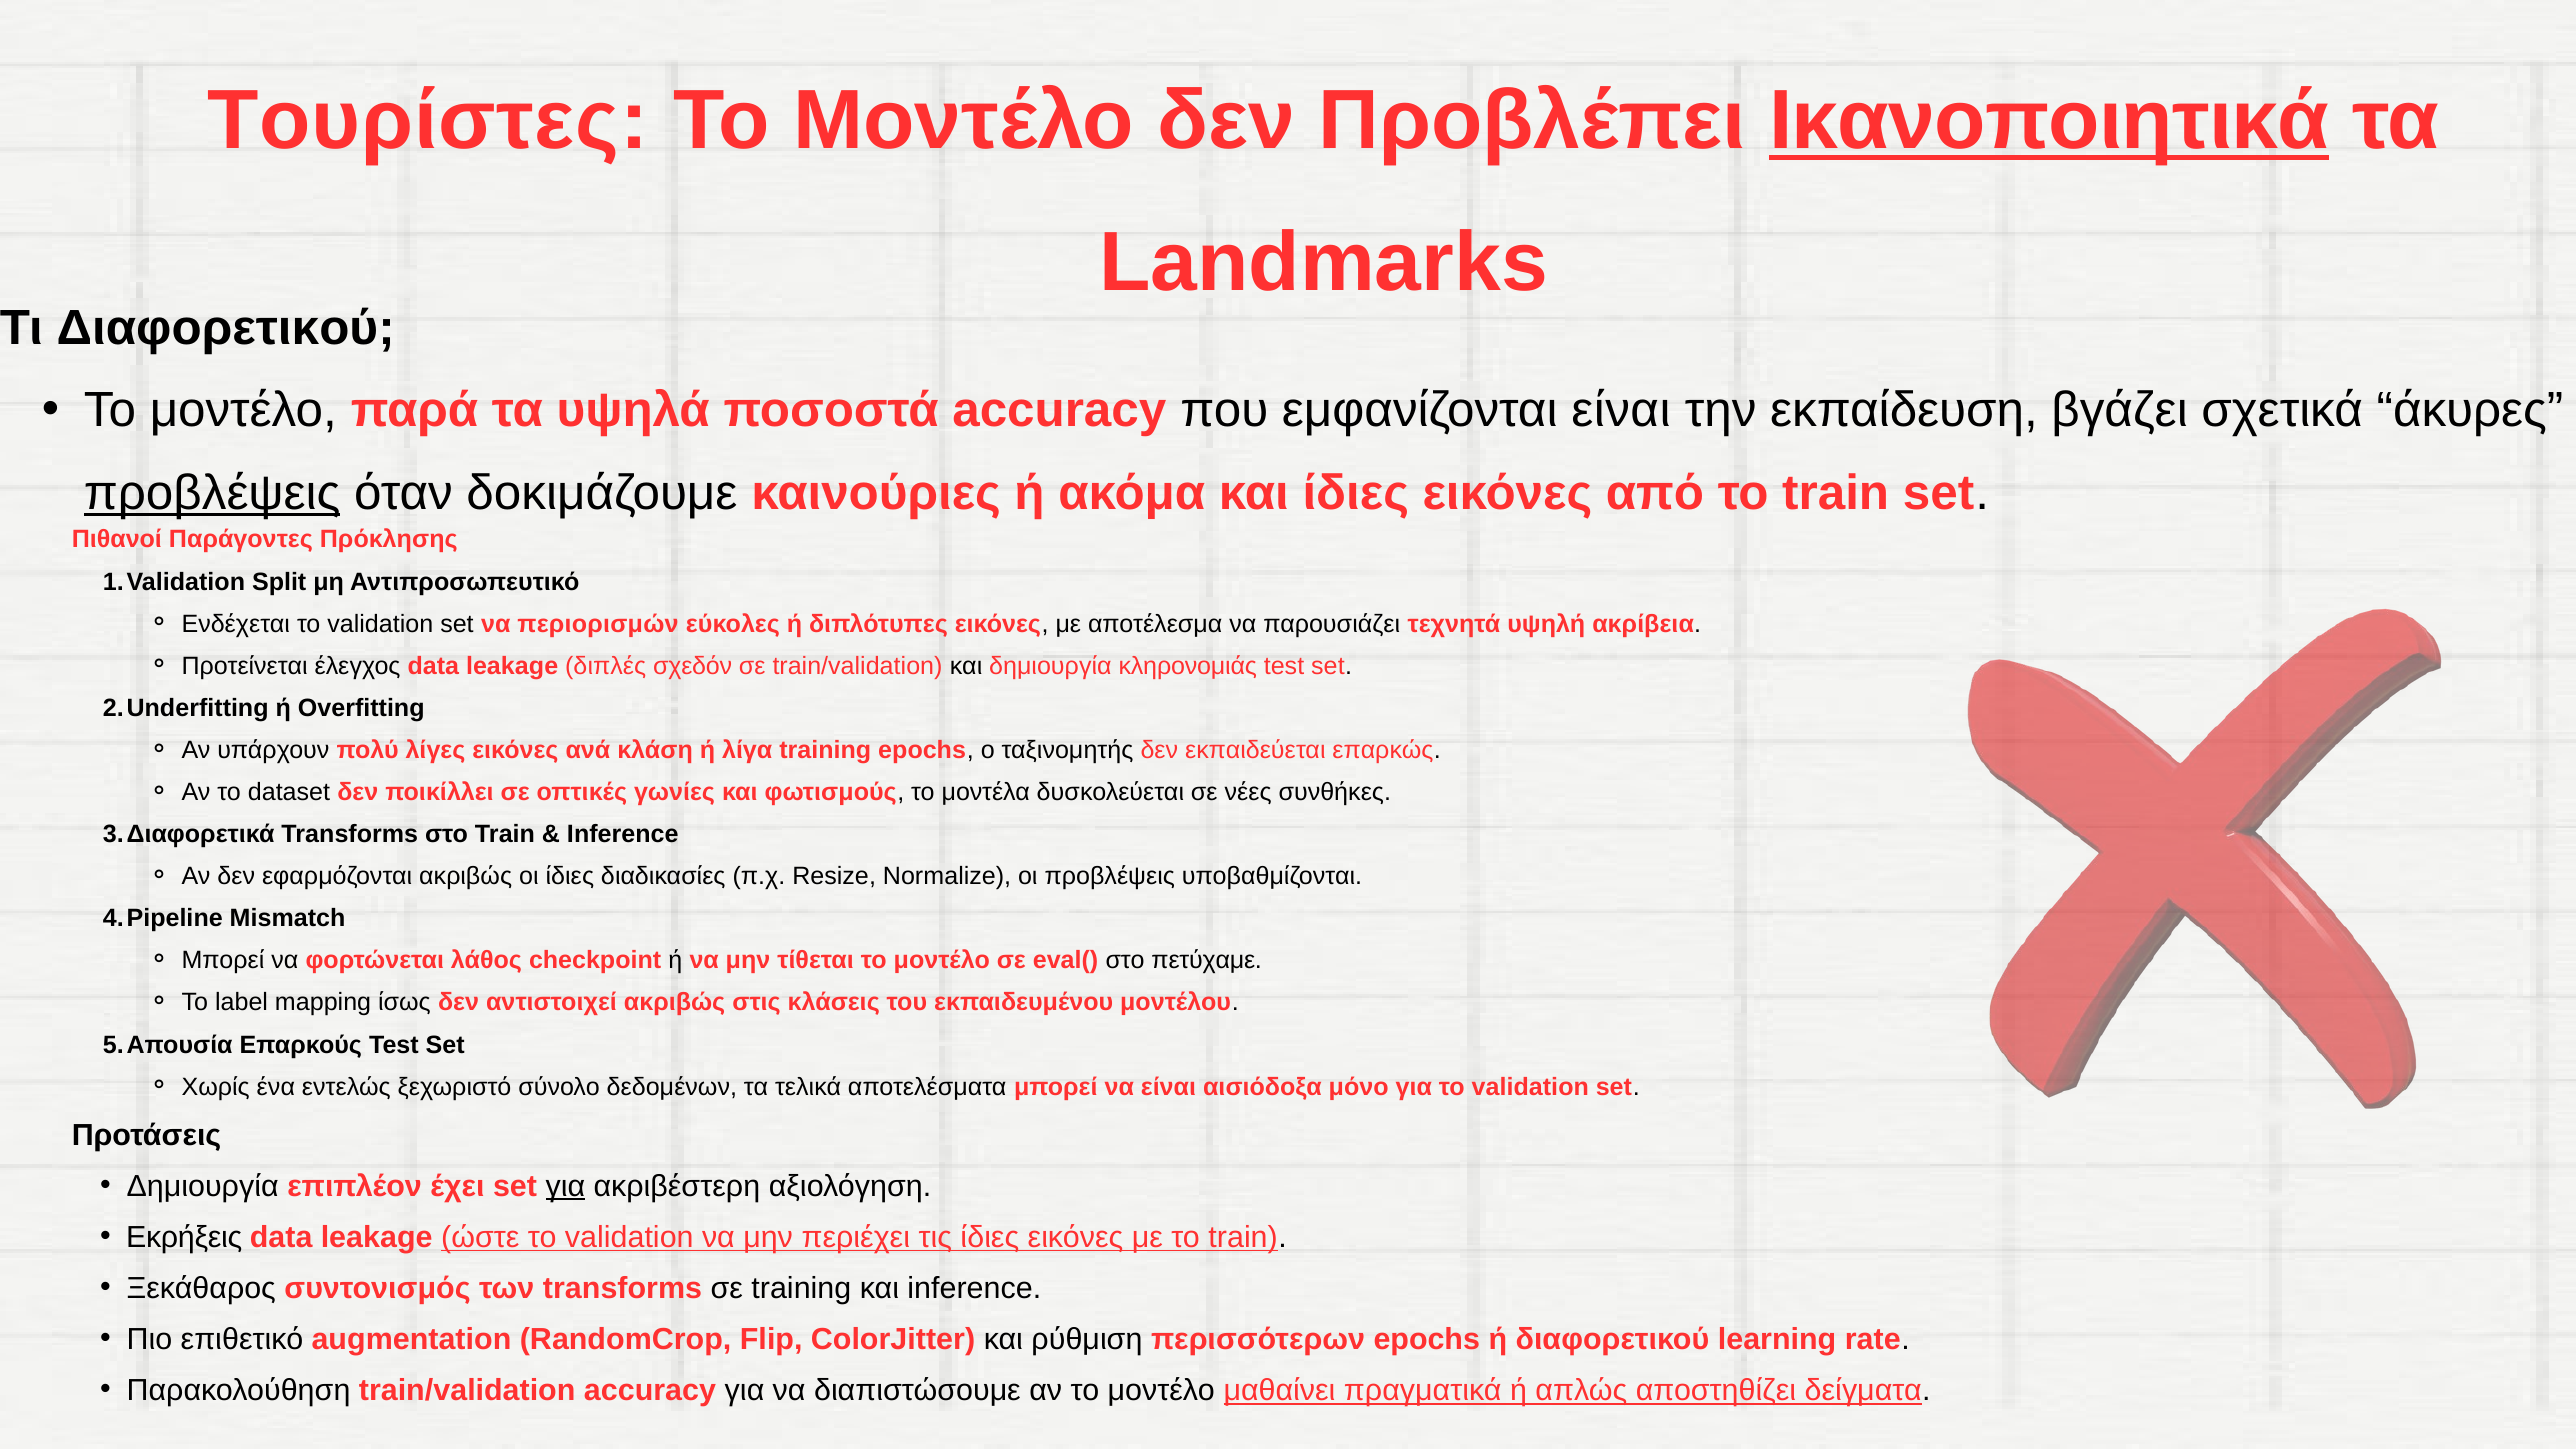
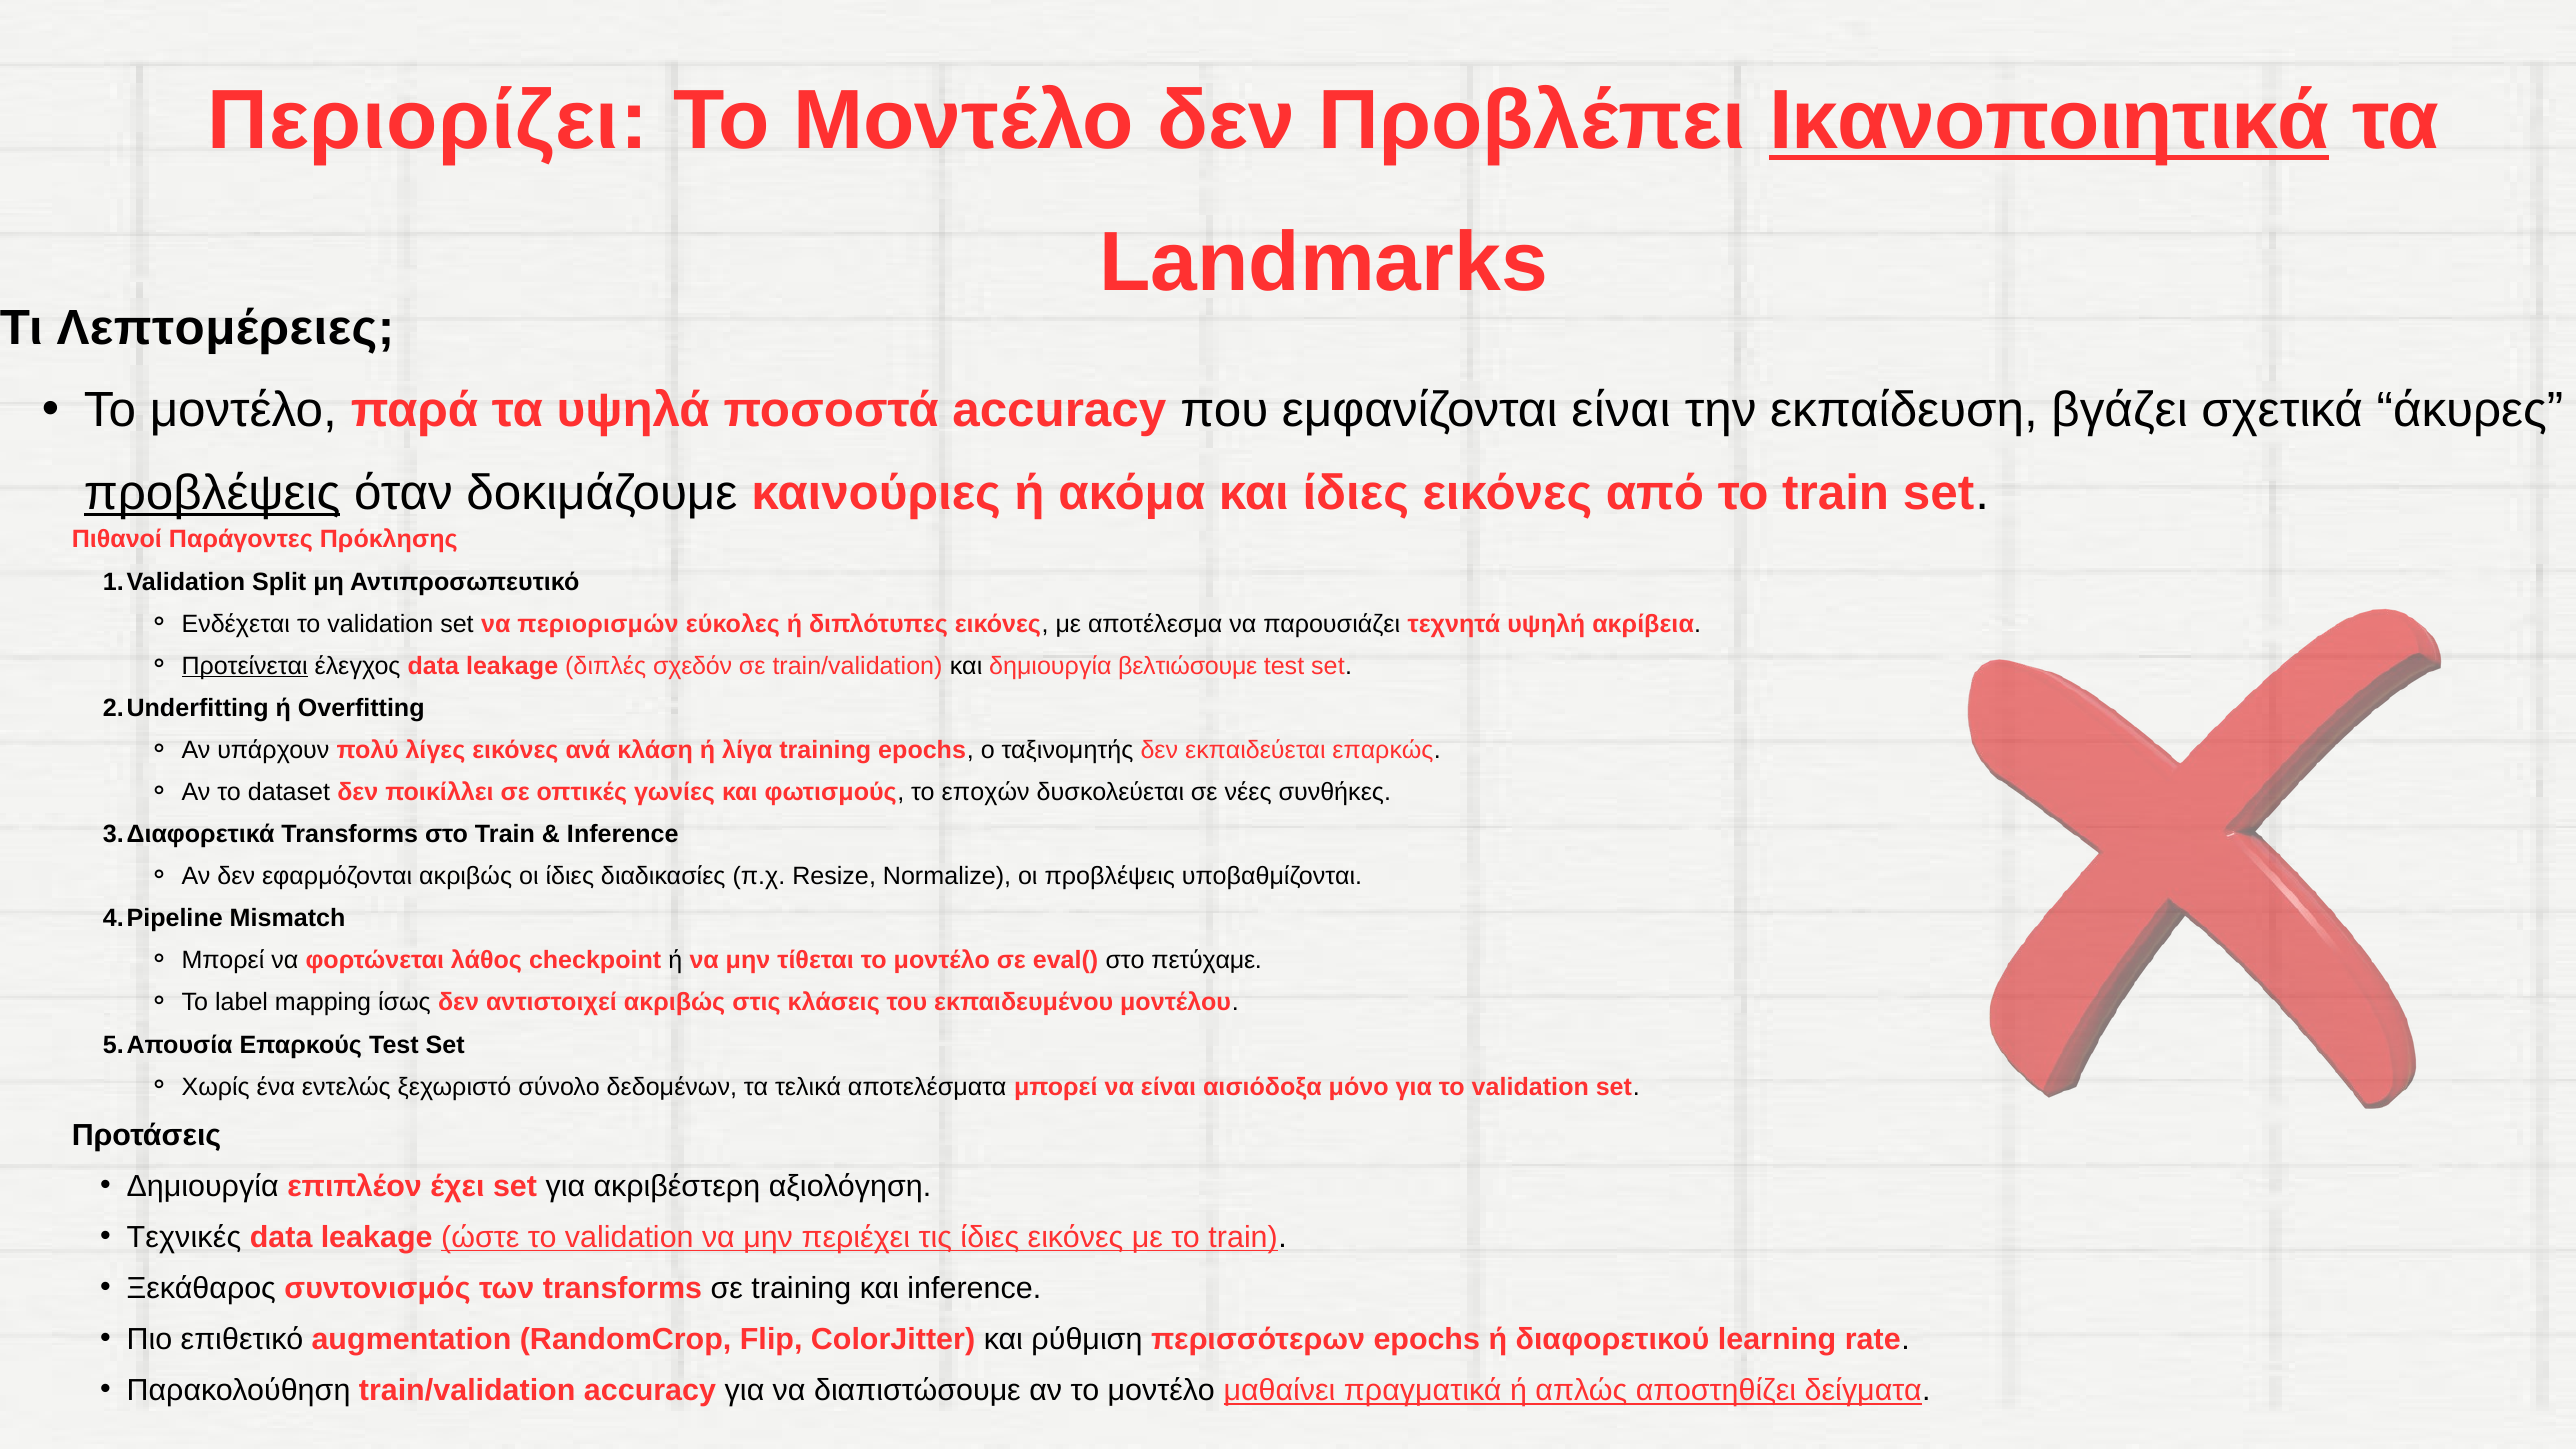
Τουρίστες: Τουρίστες -> Περιορίζει
Τι Διαφορετικού: Διαφορετικού -> Λεπτομέρειες
Προτείνεται underline: none -> present
κληρονομιάς: κληρονομιάς -> βελτιώσουμε
μοντέλα: μοντέλα -> εποχών
για at (565, 1186) underline: present -> none
Εκρήξεις: Εκρήξεις -> Τεχνικές
